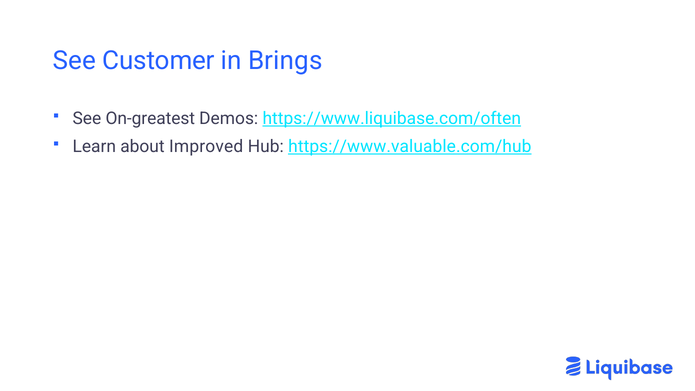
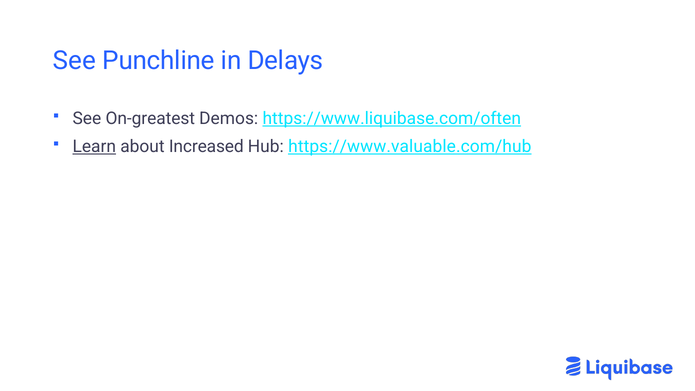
Customer: Customer -> Punchline
Brings: Brings -> Delays
Learn underline: none -> present
Improved: Improved -> Increased
